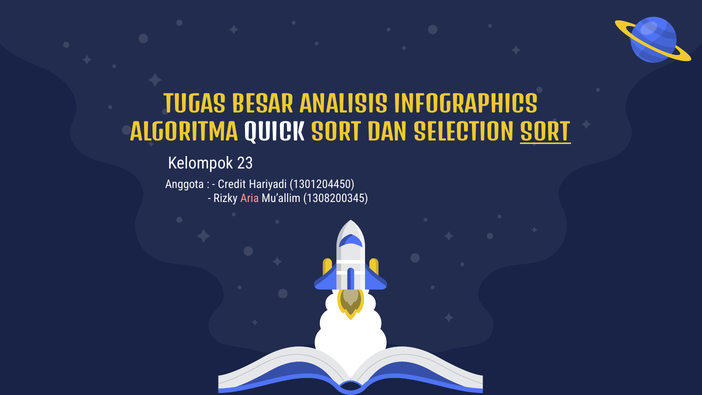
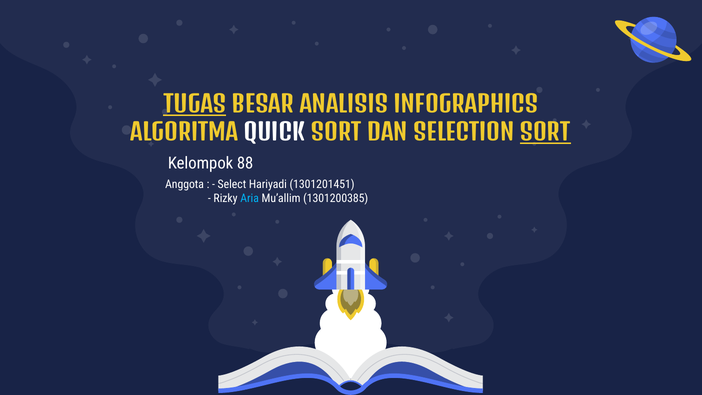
TUGAS underline: none -> present
23: 23 -> 88
Credit: Credit -> Select
1301204450: 1301204450 -> 1301201451
Aria colour: pink -> light blue
1308200345: 1308200345 -> 1301200385
